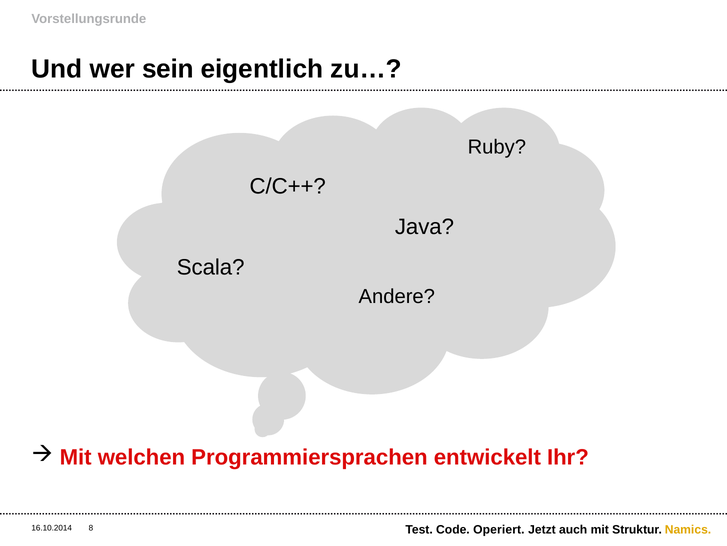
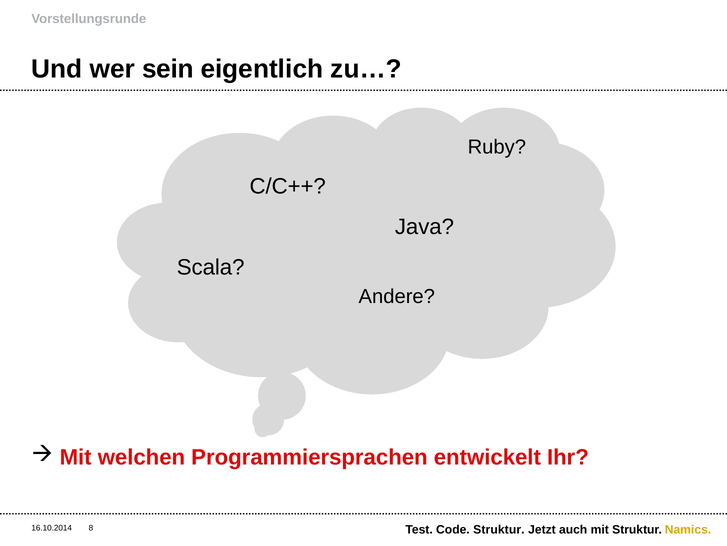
Code Operiert: Operiert -> Struktur
